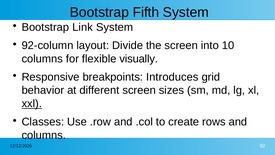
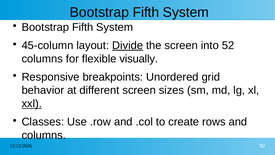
Link at (83, 27): Link -> Fifth
92-column: 92-column -> 45-column
Divide underline: none -> present
10: 10 -> 52
Introduces: Introduces -> Unordered
